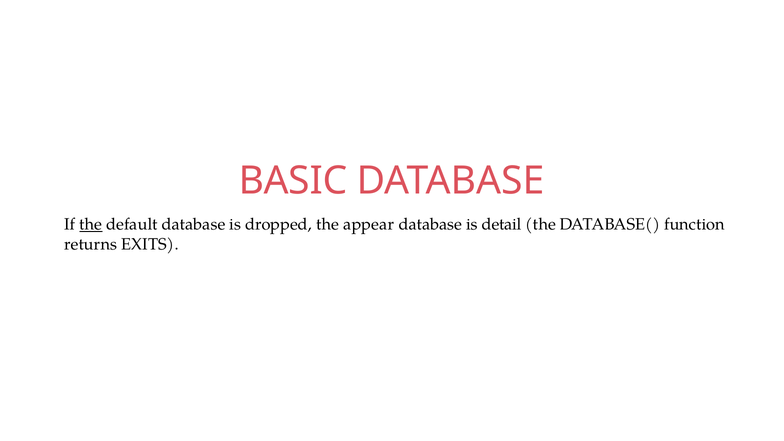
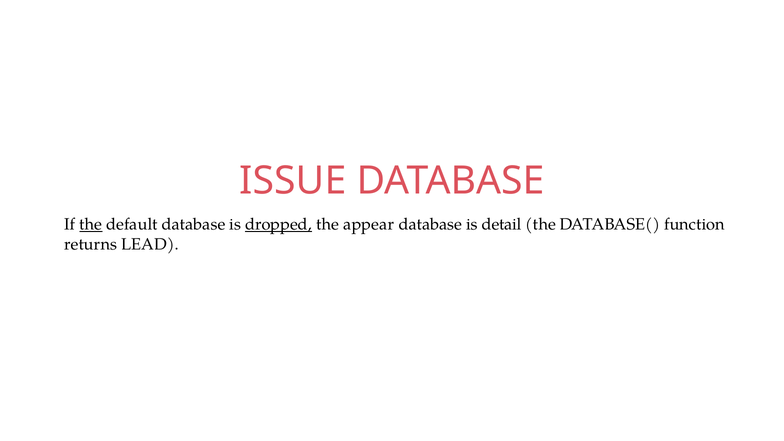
BASIC: BASIC -> ISSUE
dropped underline: none -> present
EXITS: EXITS -> LEAD
